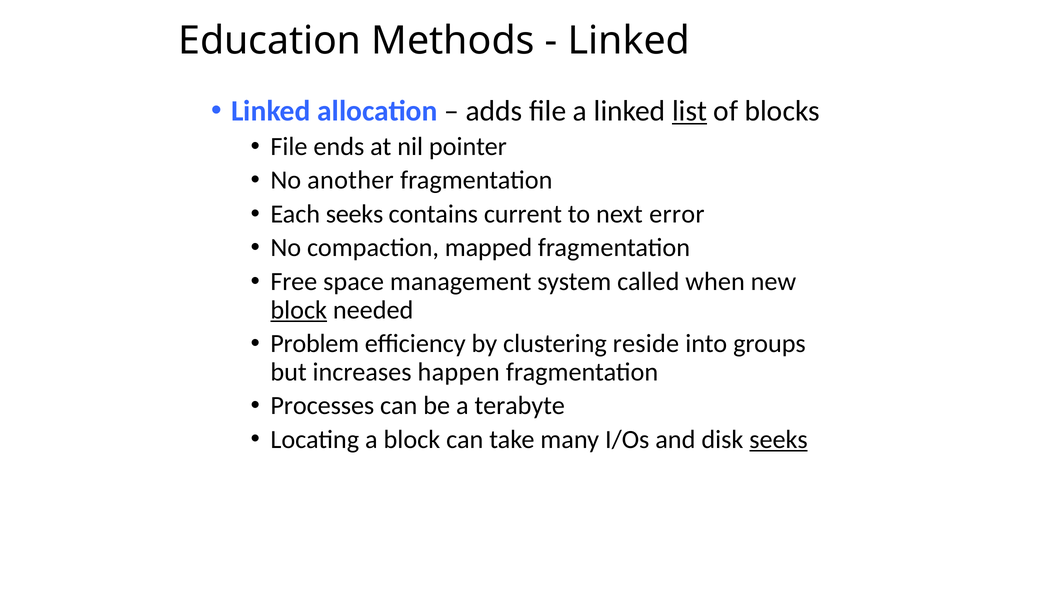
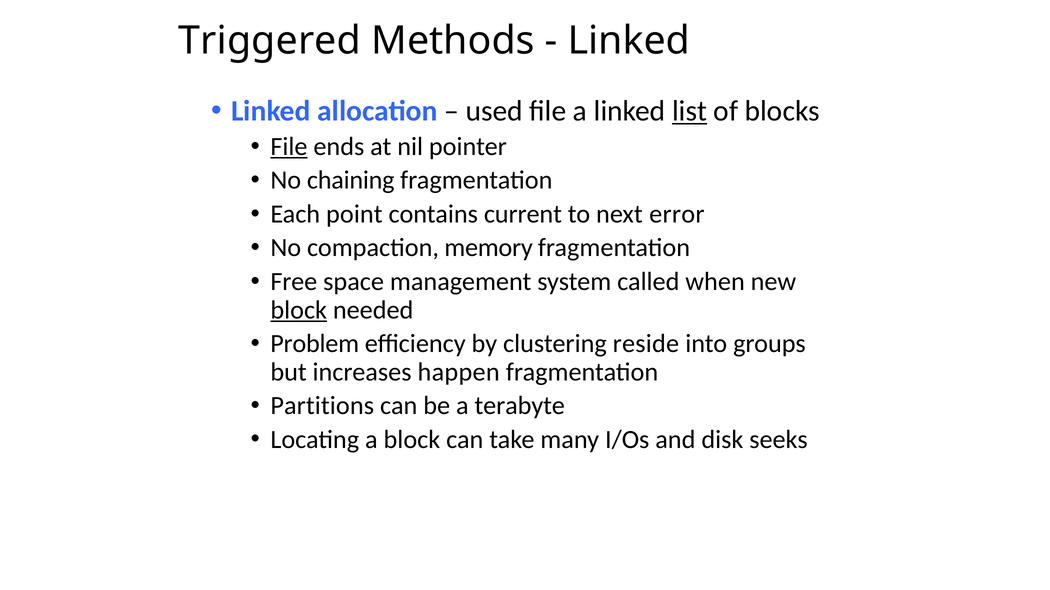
Education: Education -> Triggered
adds: adds -> used
File at (289, 147) underline: none -> present
another: another -> chaining
Each seeks: seeks -> point
mapped: mapped -> memory
Processes: Processes -> Partitions
seeks at (778, 440) underline: present -> none
